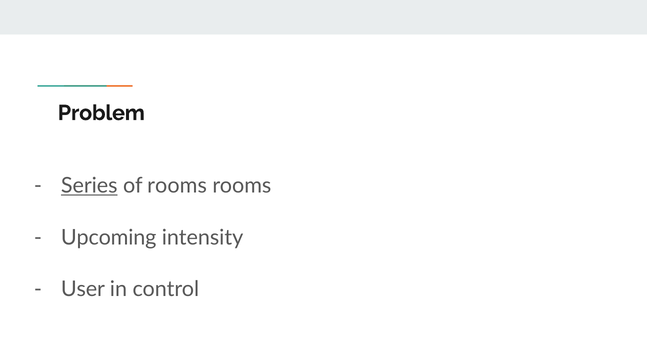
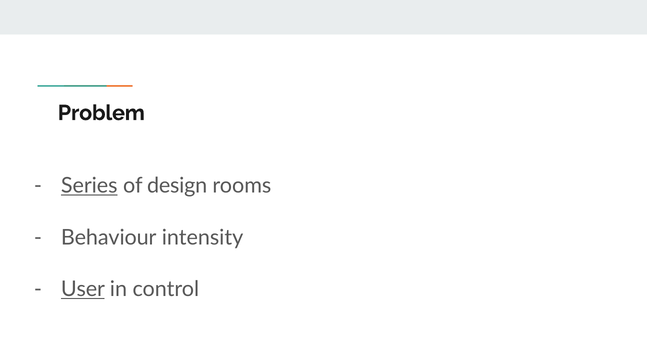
of rooms: rooms -> design
Upcoming: Upcoming -> Behaviour
User underline: none -> present
